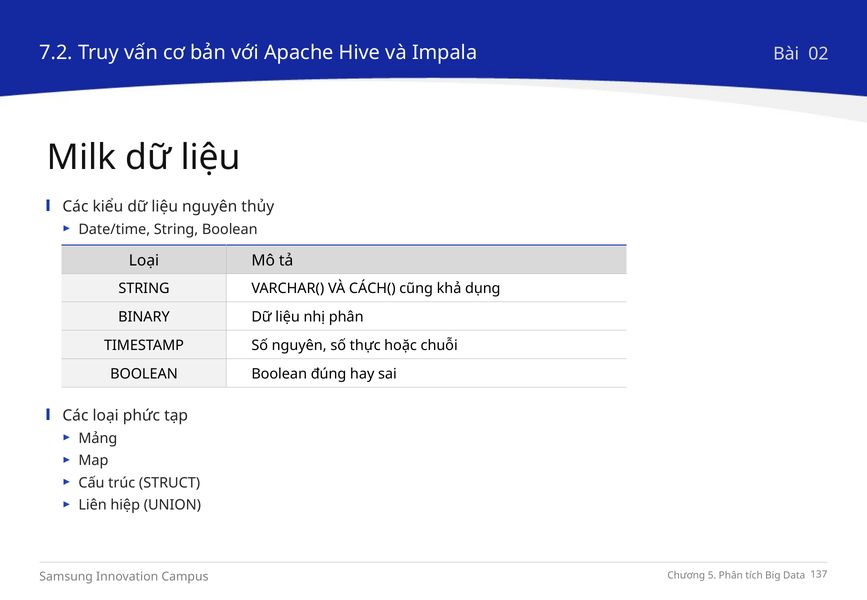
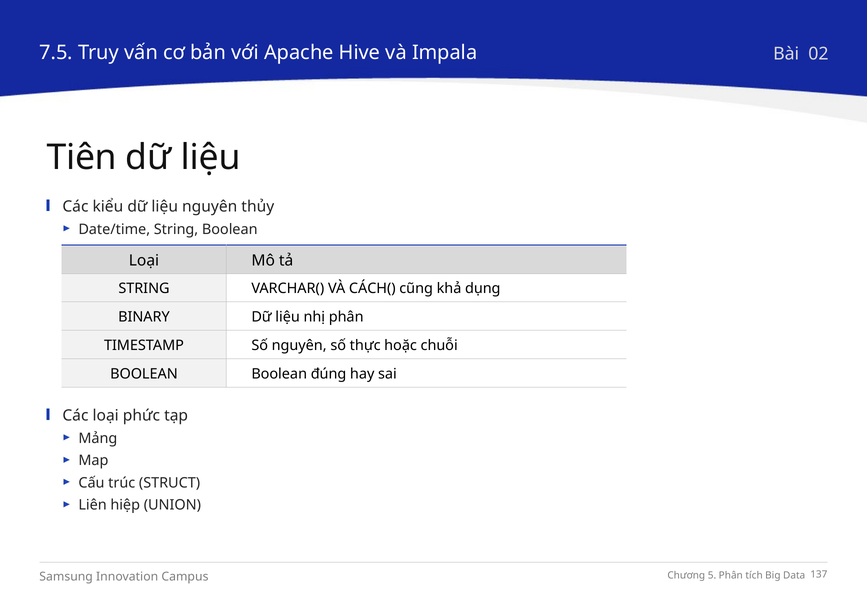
7.2: 7.2 -> 7.5
Milk: Milk -> Tiên
